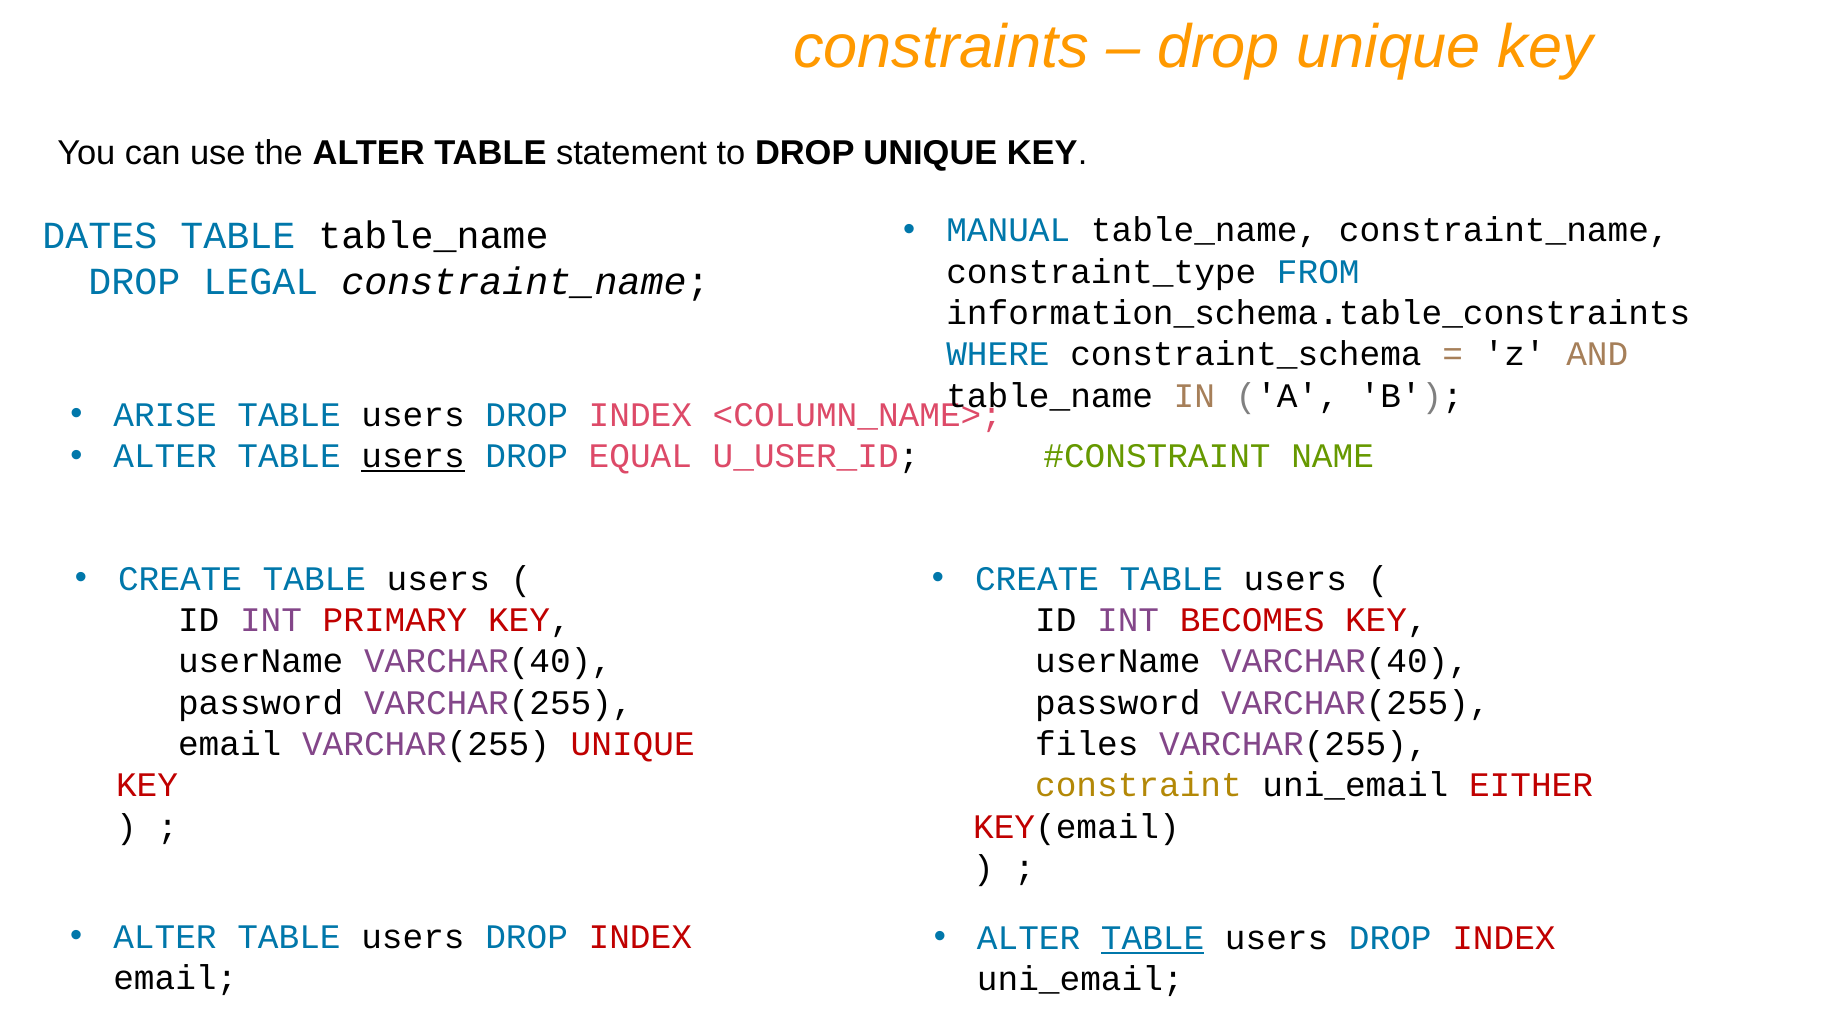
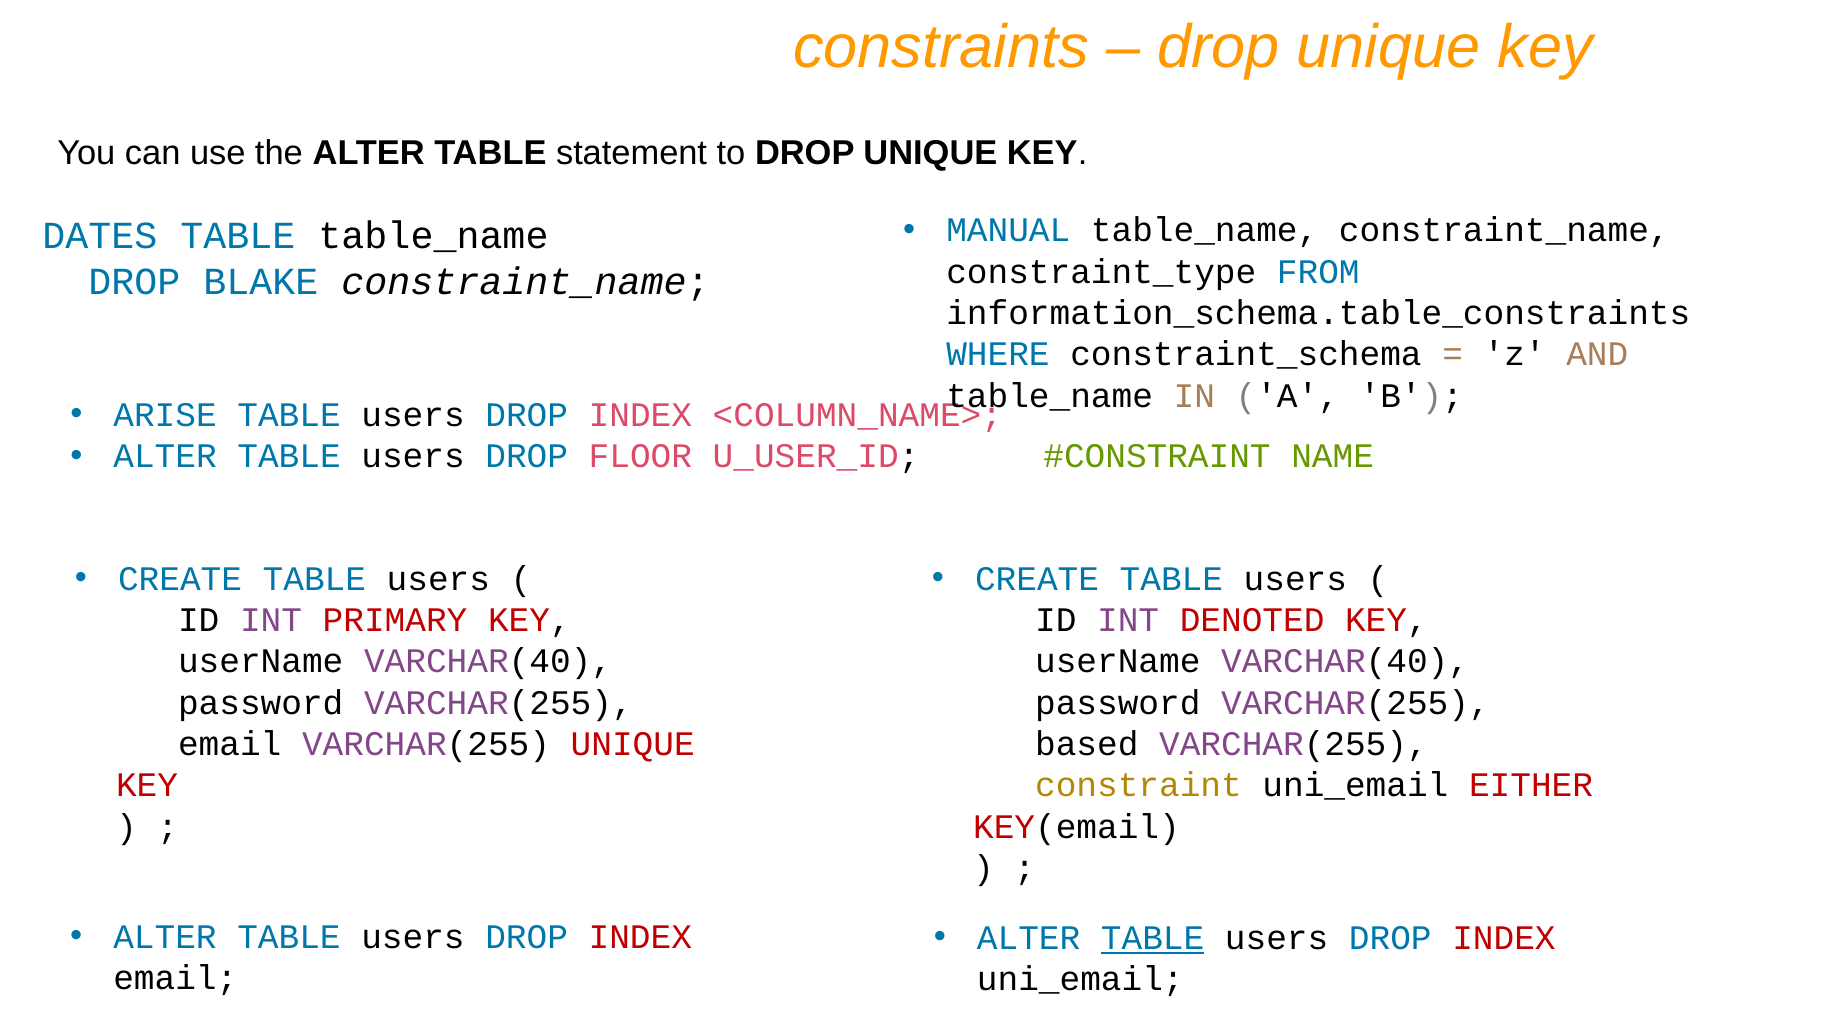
LEGAL: LEGAL -> BLAKE
users at (413, 457) underline: present -> none
EQUAL: EQUAL -> FLOOR
BECOMES: BECOMES -> DENOTED
files: files -> based
